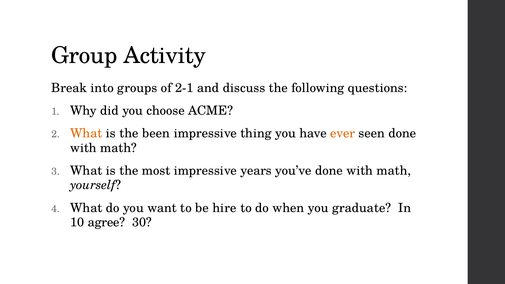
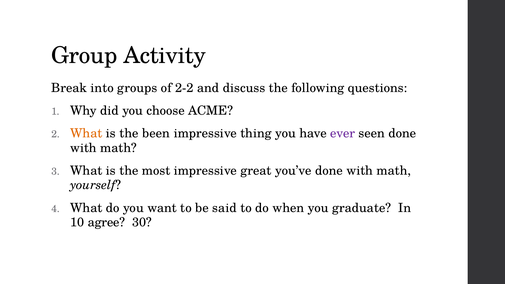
2-1: 2-1 -> 2-2
ever colour: orange -> purple
years: years -> great
hire: hire -> said
